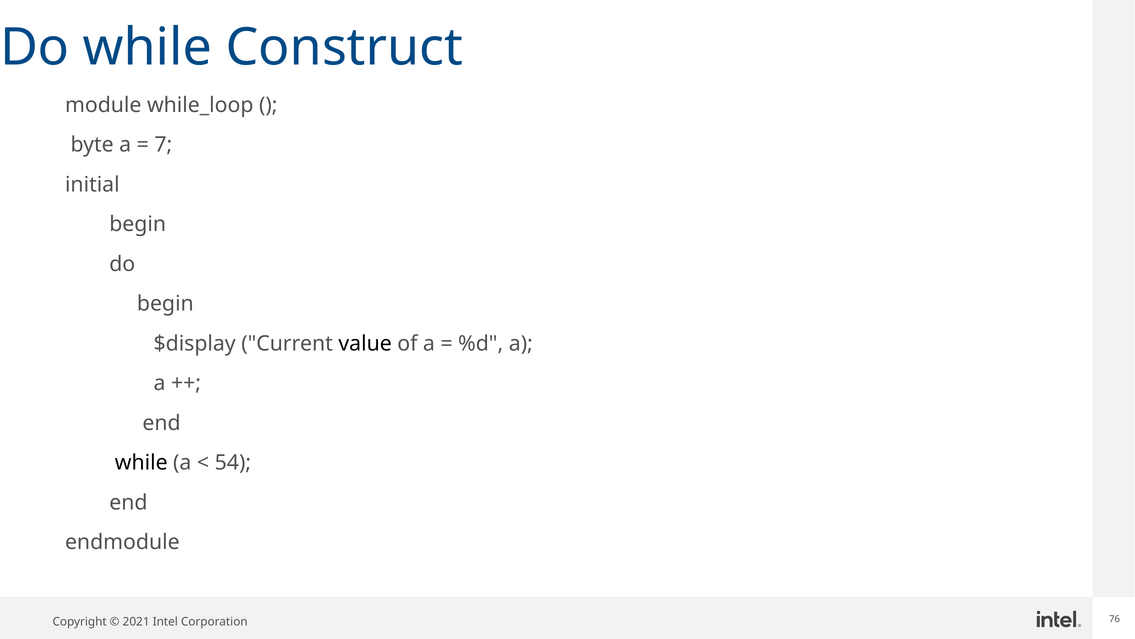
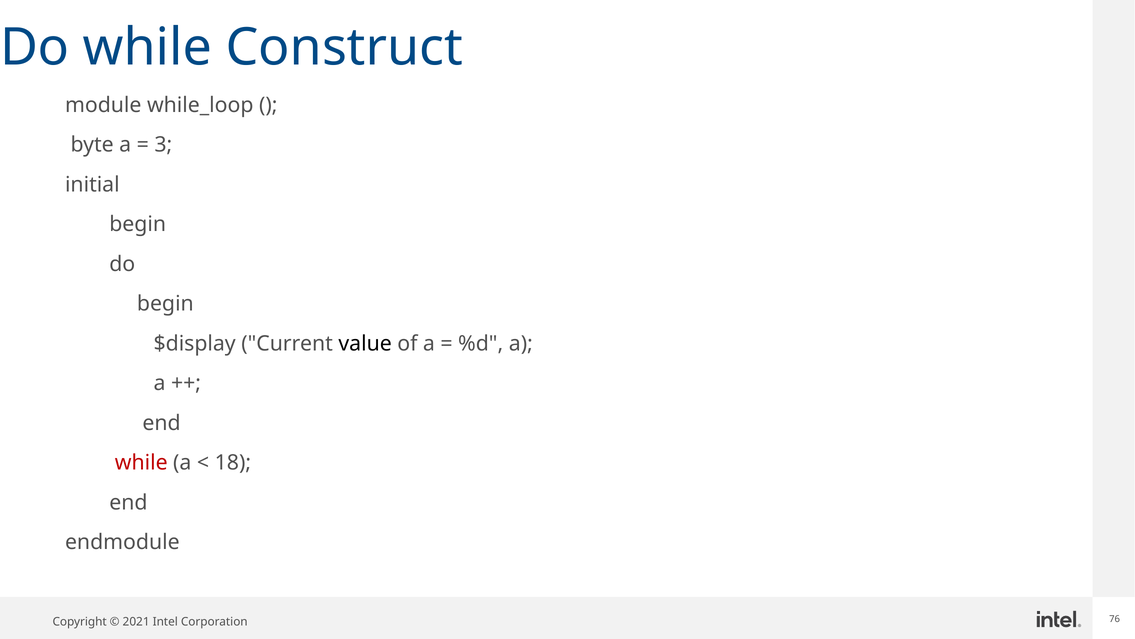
7: 7 -> 3
while at (141, 463) colour: black -> red
54: 54 -> 18
